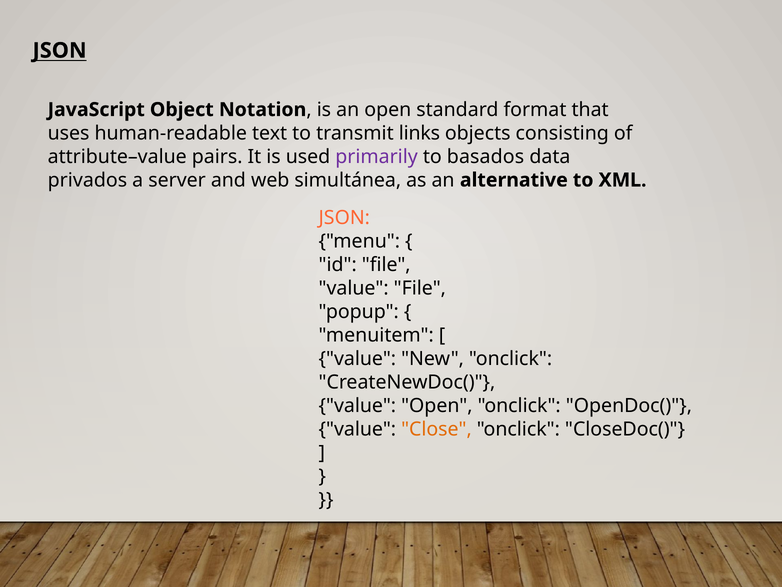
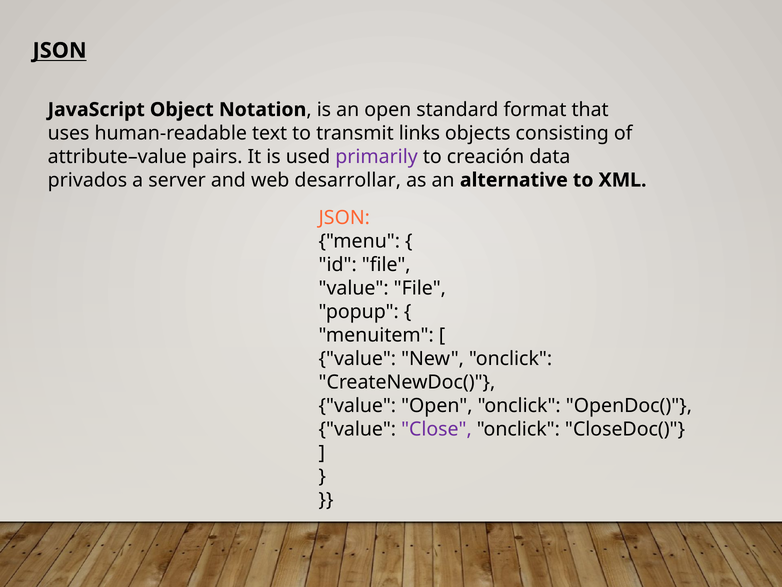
basados: basados -> creación
simultánea: simultánea -> desarrollar
Close colour: orange -> purple
